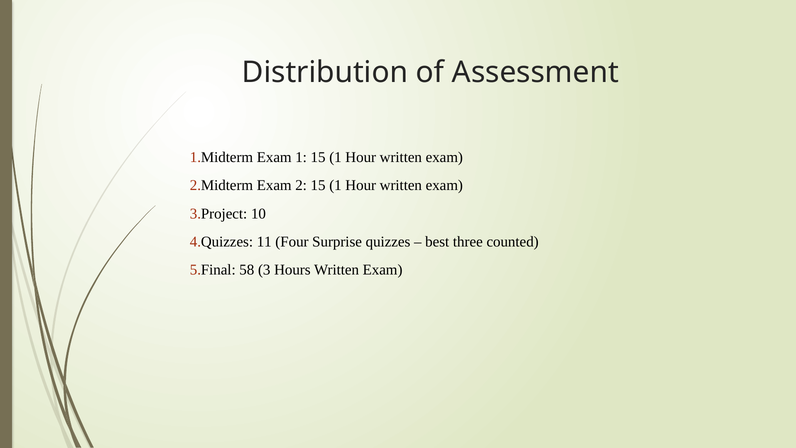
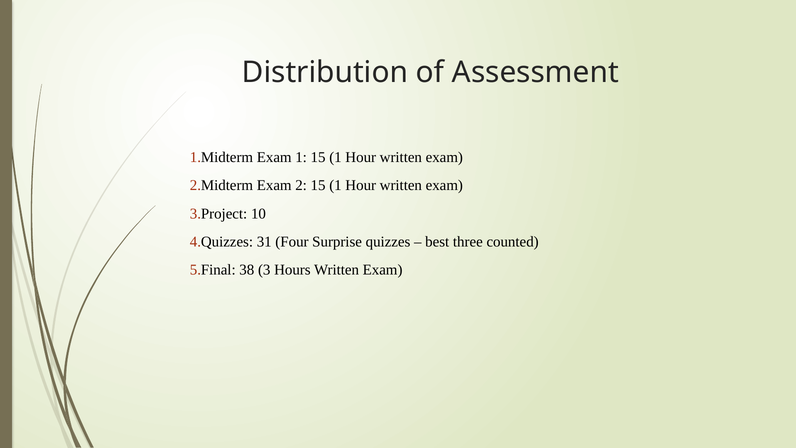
11: 11 -> 31
58: 58 -> 38
